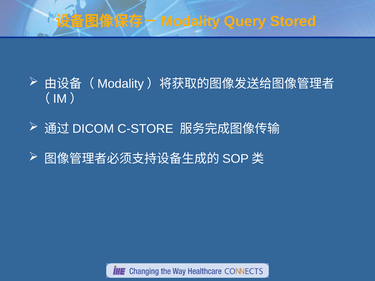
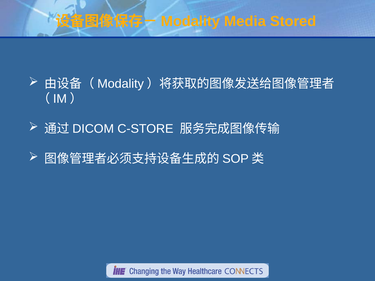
Query: Query -> Media
